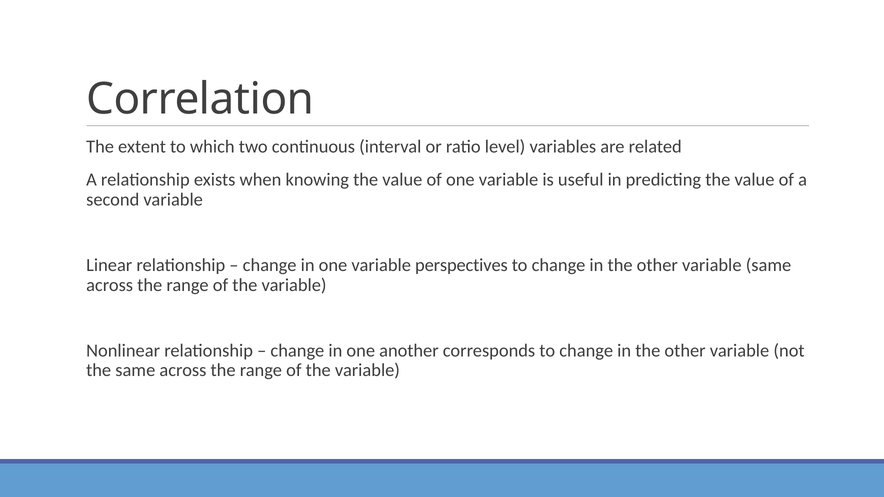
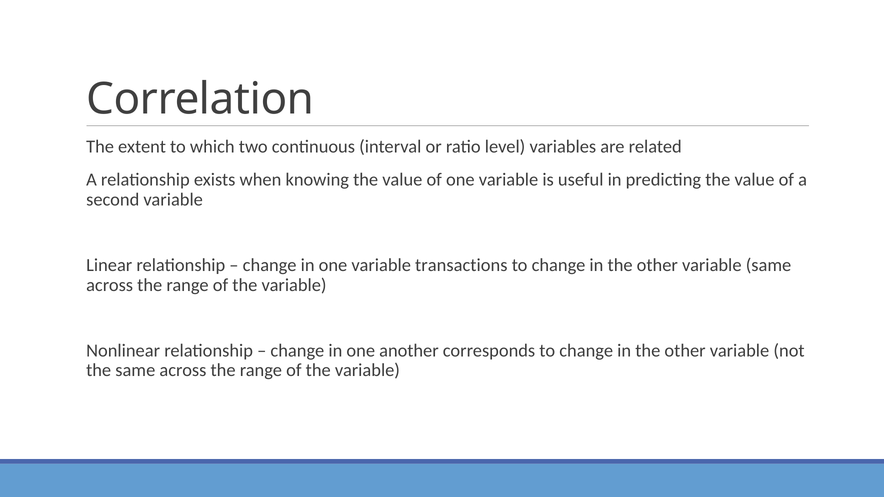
perspectives: perspectives -> transactions
